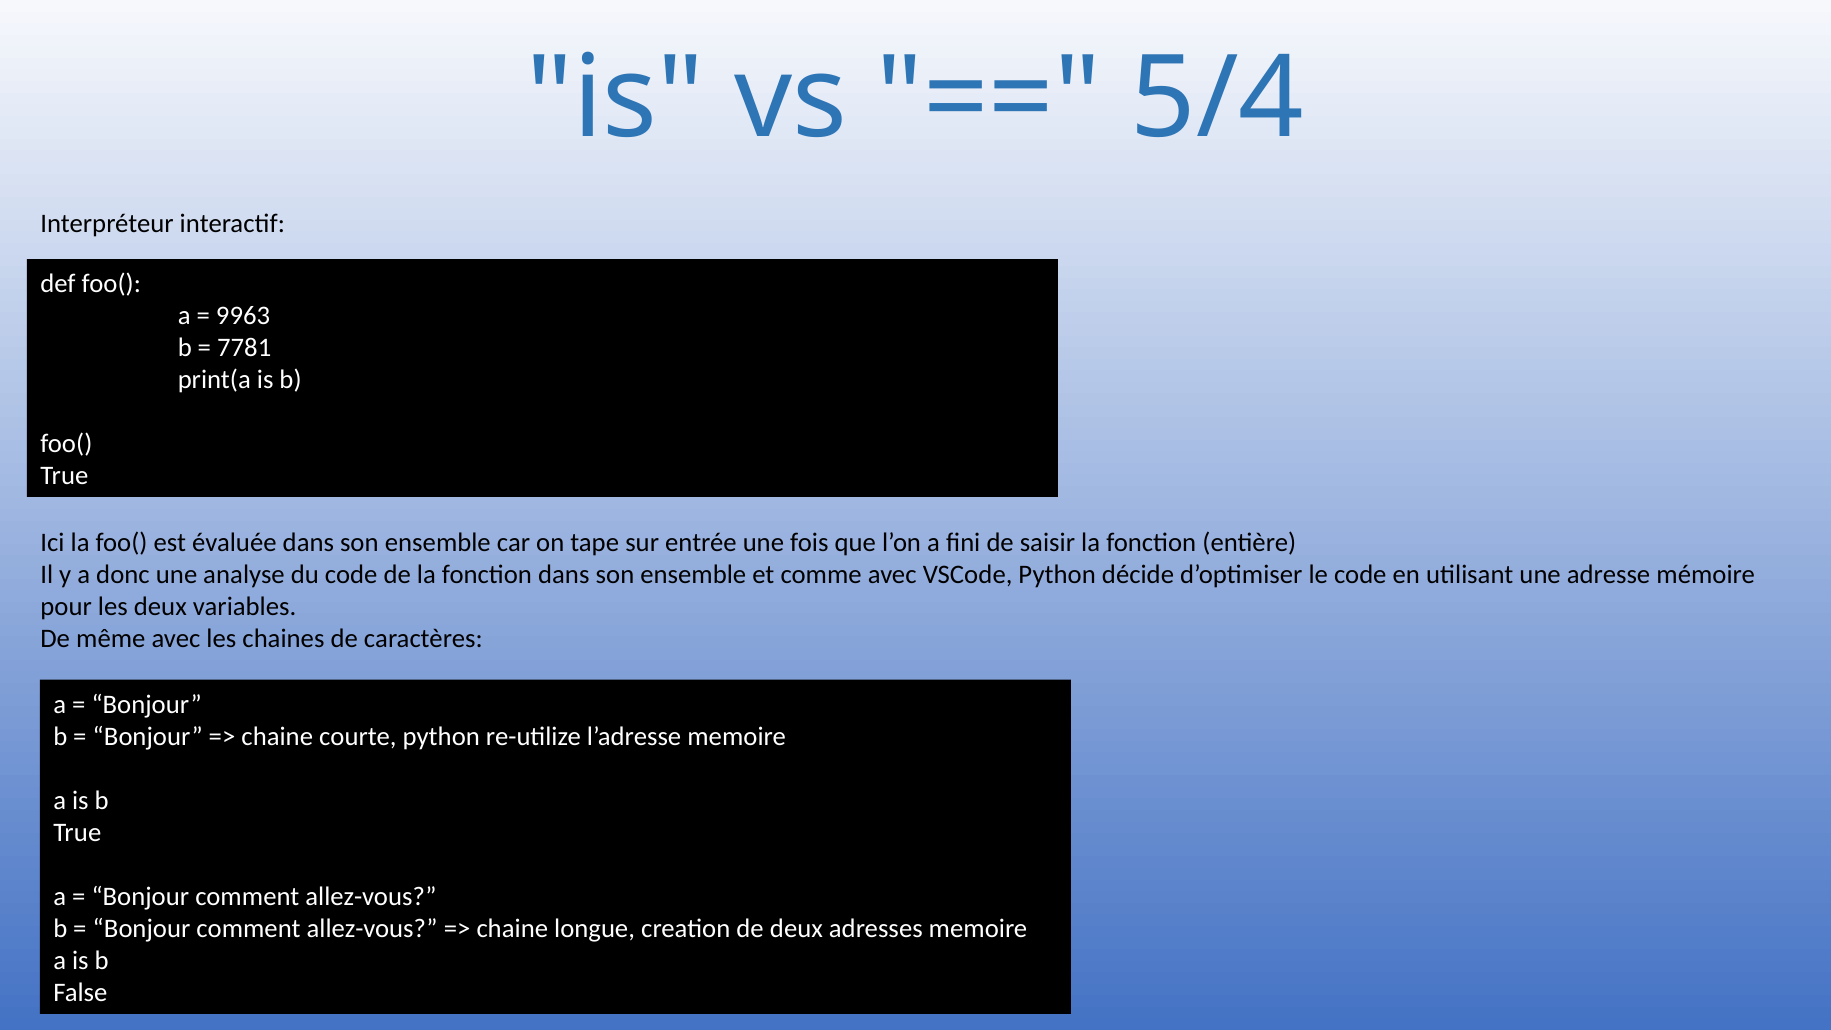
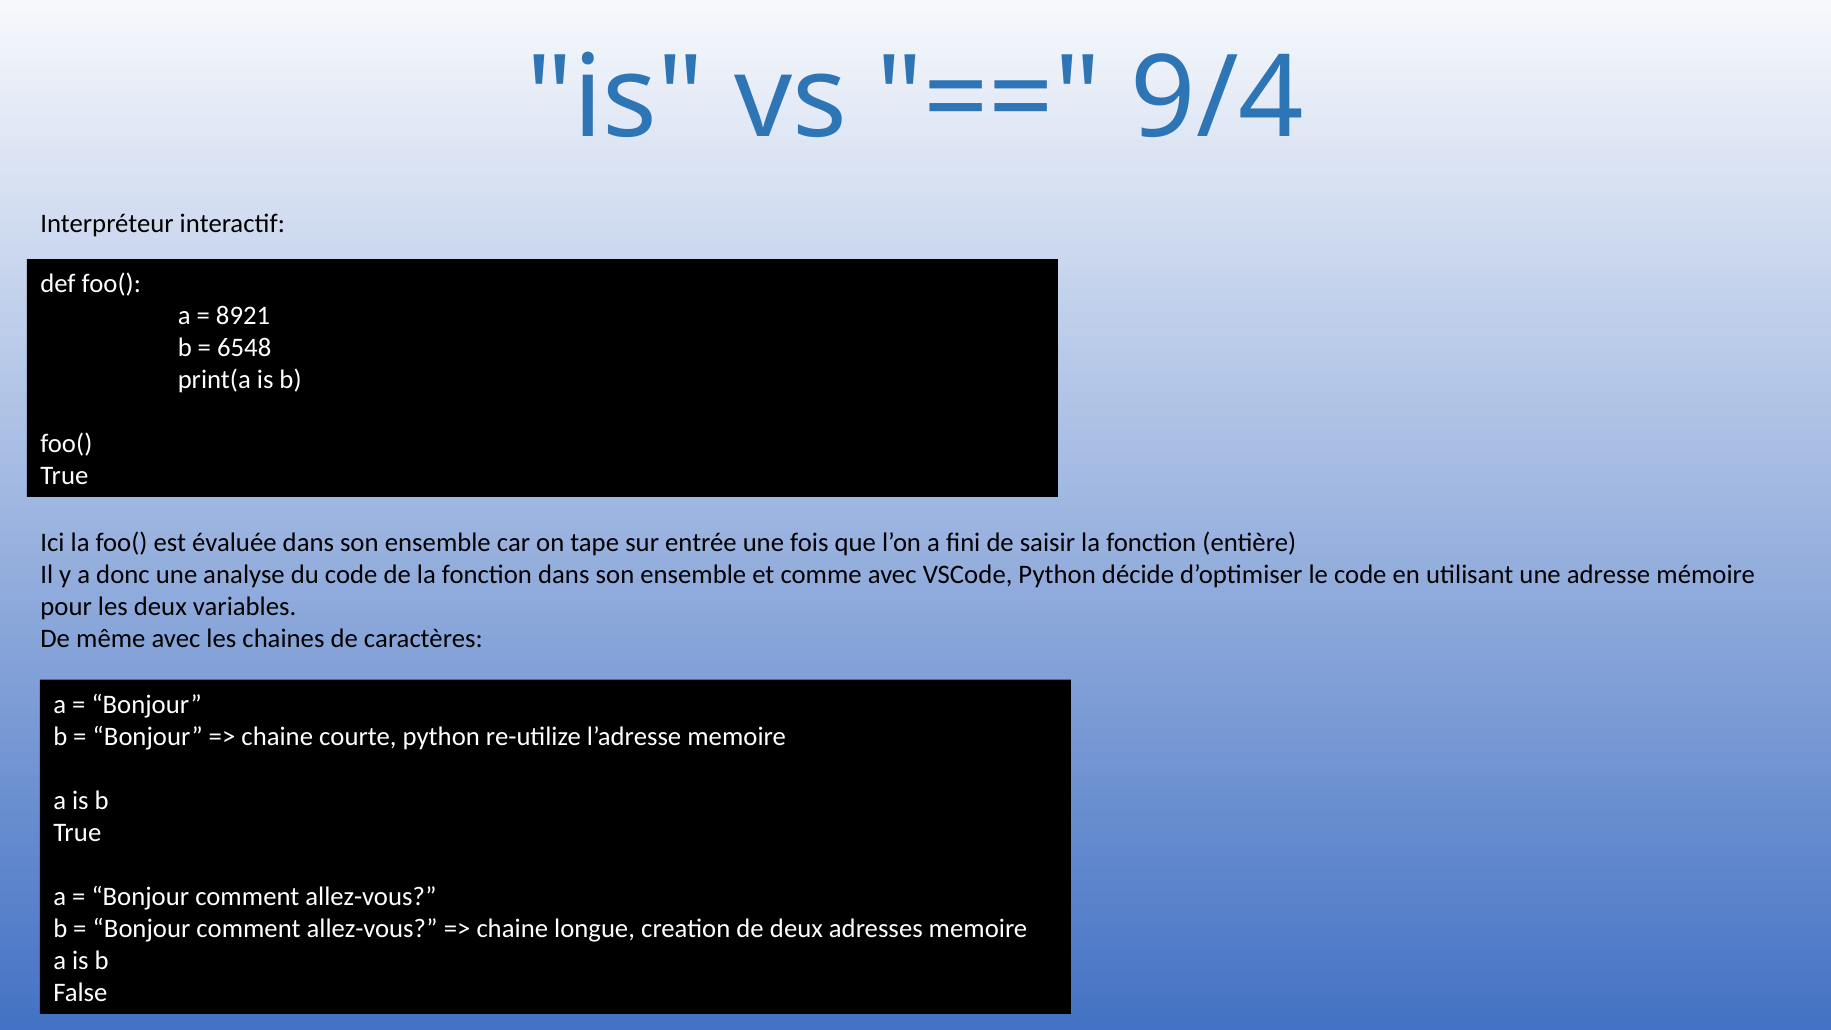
5/4: 5/4 -> 9/4
9963: 9963 -> 8921
7781: 7781 -> 6548
